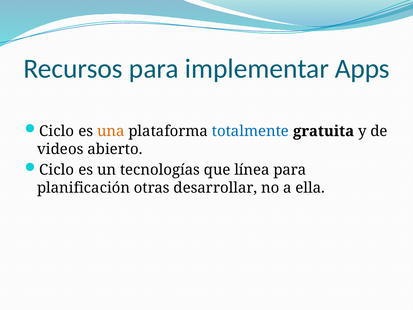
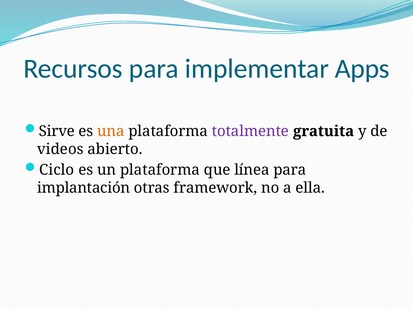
Ciclo at (57, 131): Ciclo -> Sirve
totalmente colour: blue -> purple
un tecnologías: tecnologías -> plataforma
planificación: planificación -> implantación
desarrollar: desarrollar -> framework
